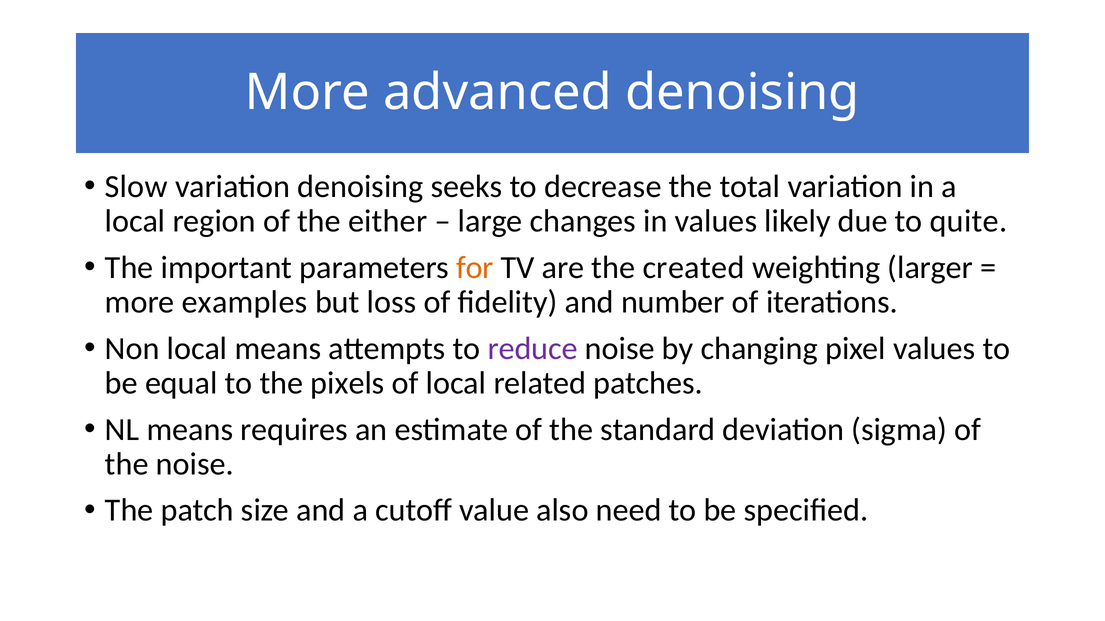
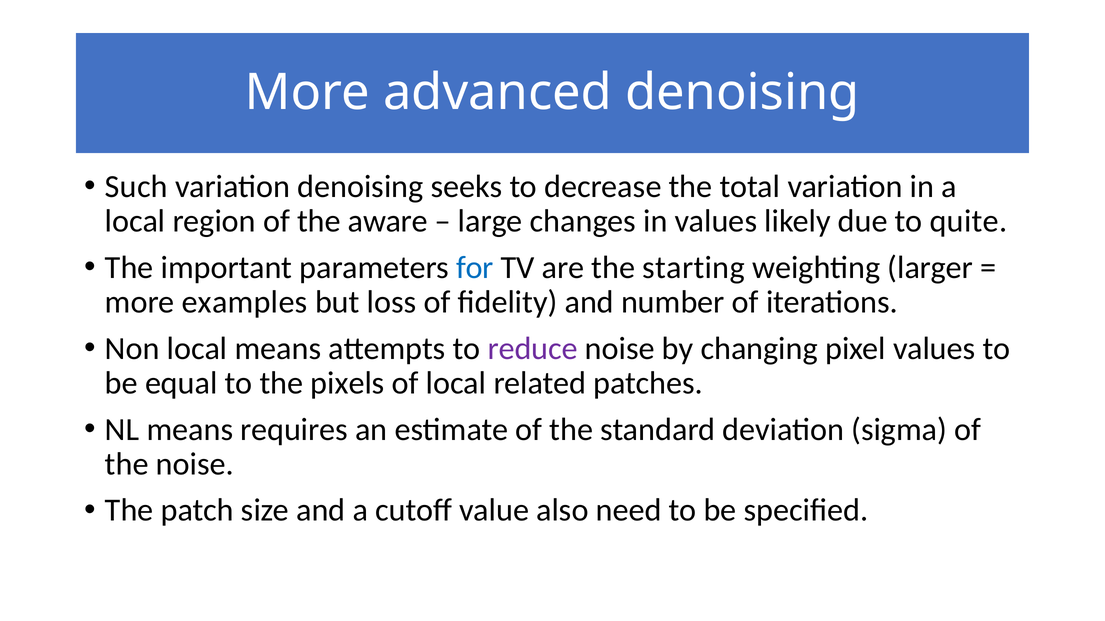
Slow: Slow -> Such
either: either -> aware
for colour: orange -> blue
created: created -> starting
